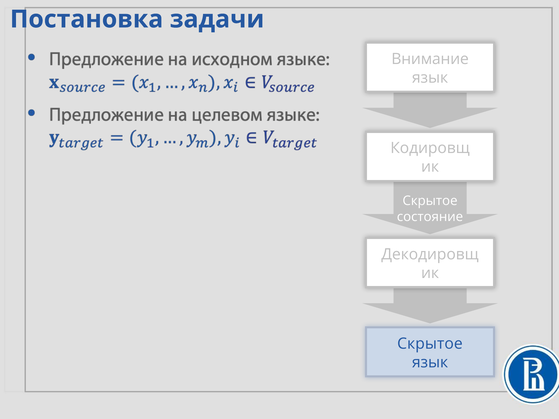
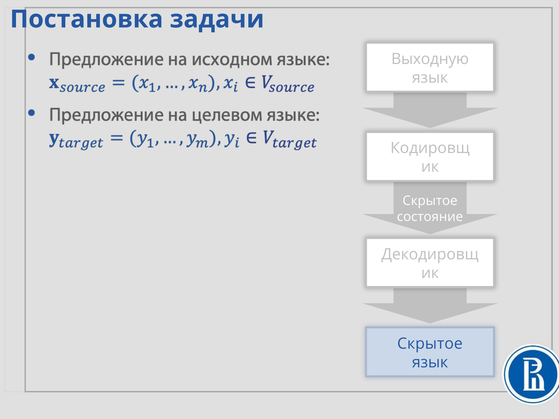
Внимание: Внимание -> Выходную
